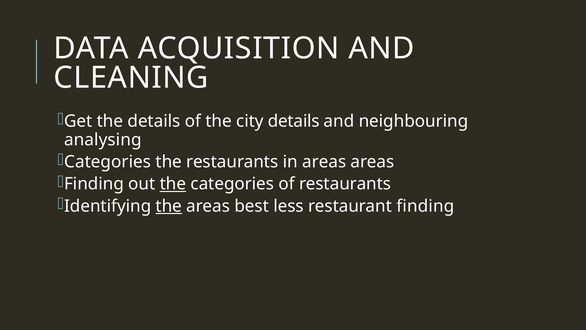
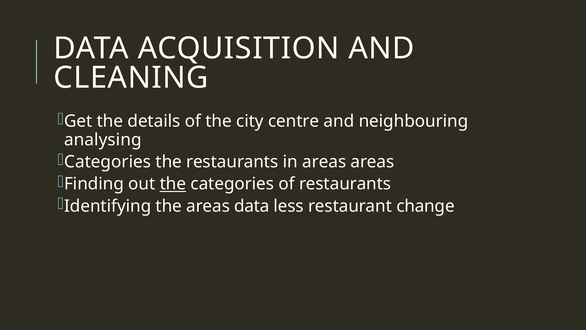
city details: details -> centre
the at (169, 206) underline: present -> none
areas best: best -> data
restaurant finding: finding -> change
